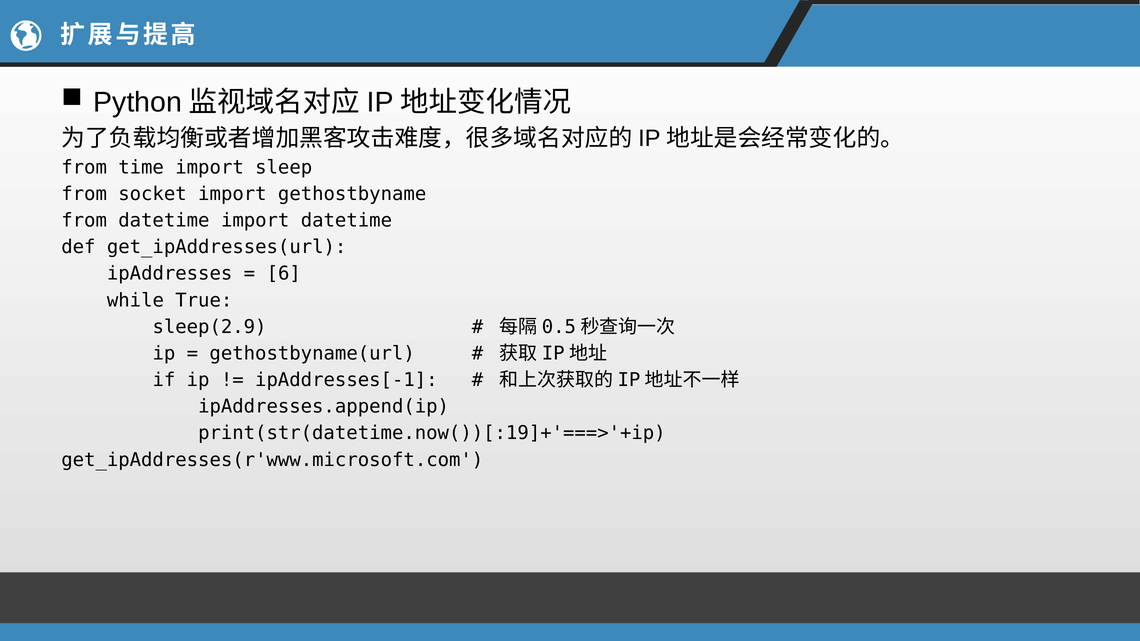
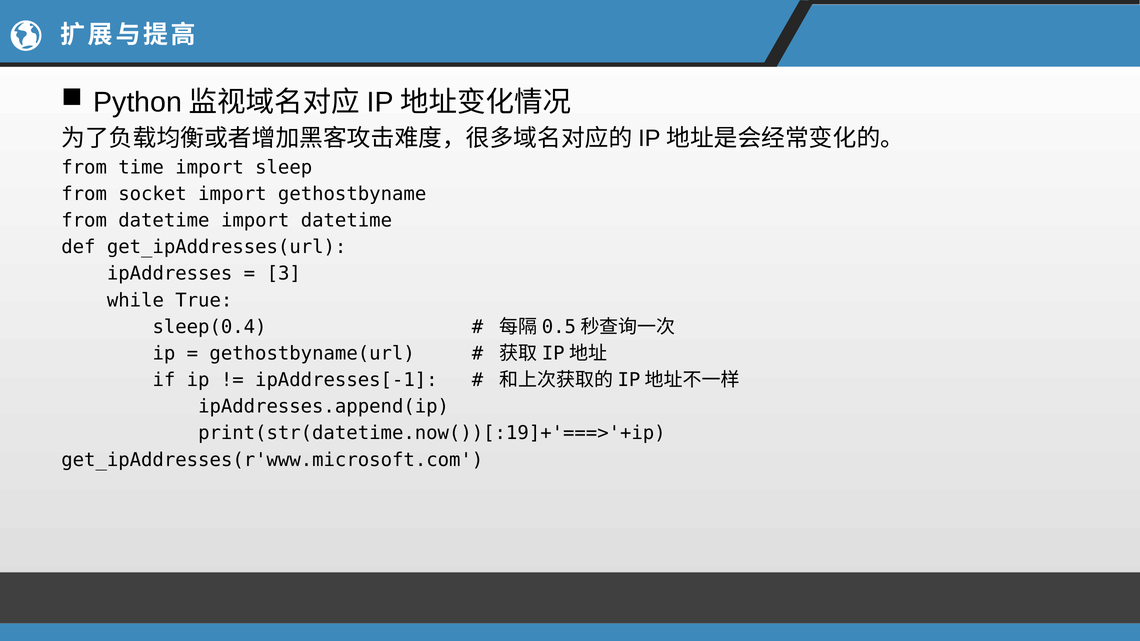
6: 6 -> 3
sleep(2.9: sleep(2.9 -> sleep(0.4
